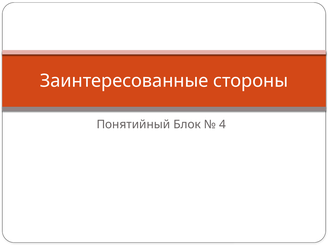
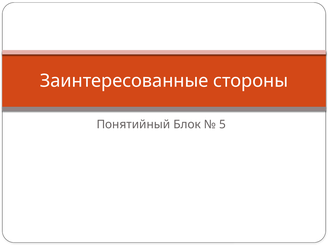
4: 4 -> 5
